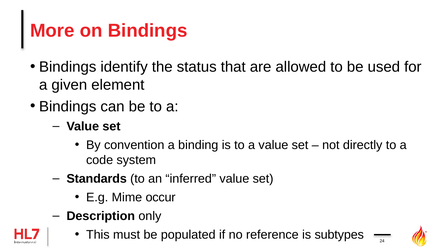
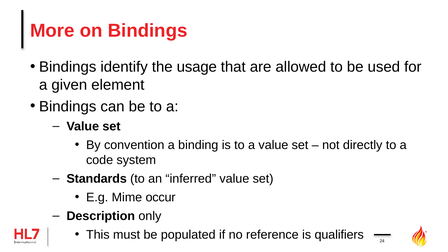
status: status -> usage
subtypes: subtypes -> qualifiers
